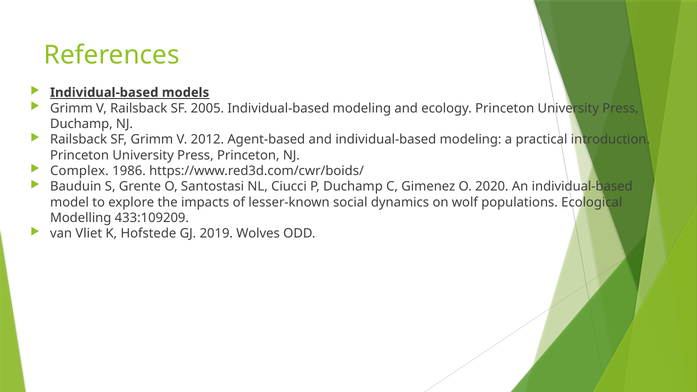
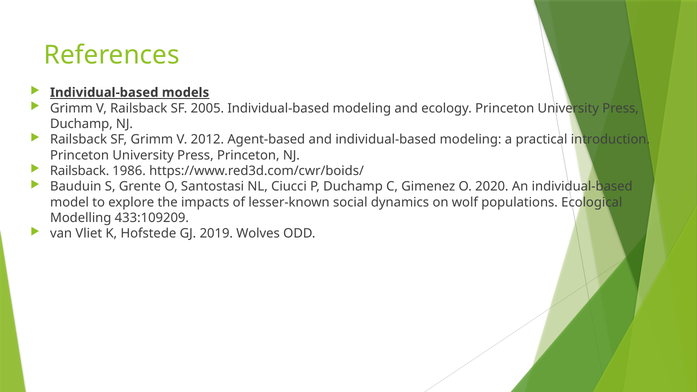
Complex at (79, 171): Complex -> Railsback
